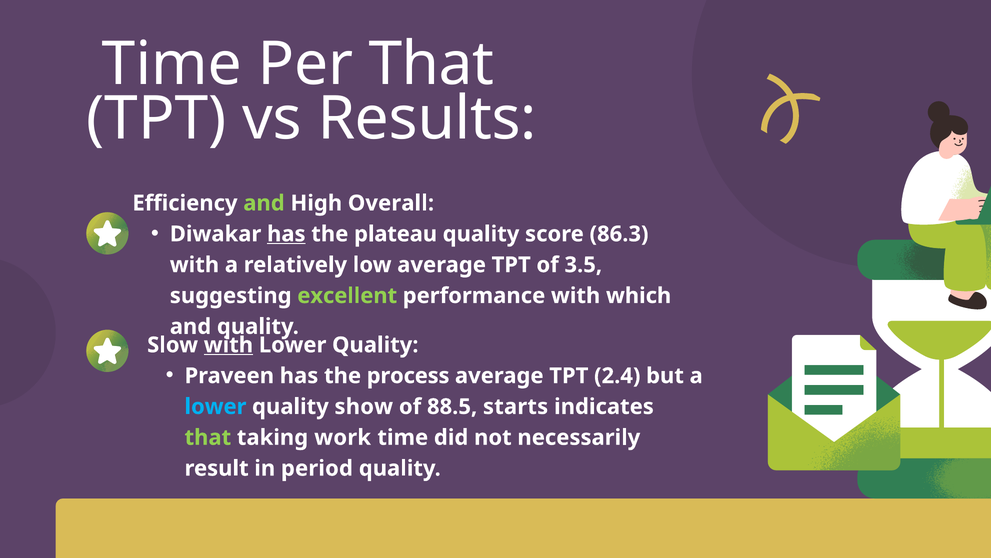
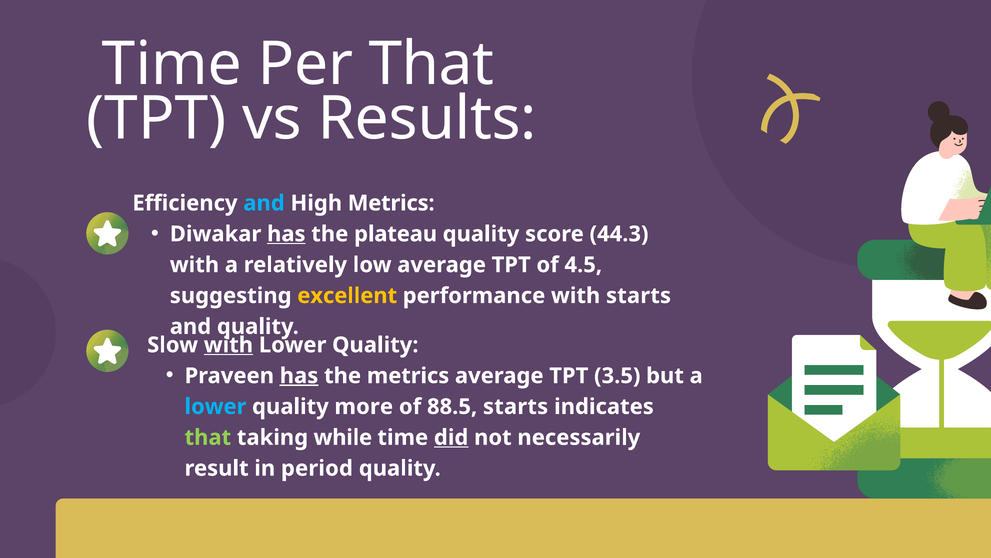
and at (264, 203) colour: light green -> light blue
High Overall: Overall -> Metrics
86.3: 86.3 -> 44.3
3.5: 3.5 -> 4.5
excellent colour: light green -> yellow
with which: which -> starts
has at (299, 375) underline: none -> present
the process: process -> metrics
2.4: 2.4 -> 3.5
show: show -> more
work: work -> while
did underline: none -> present
